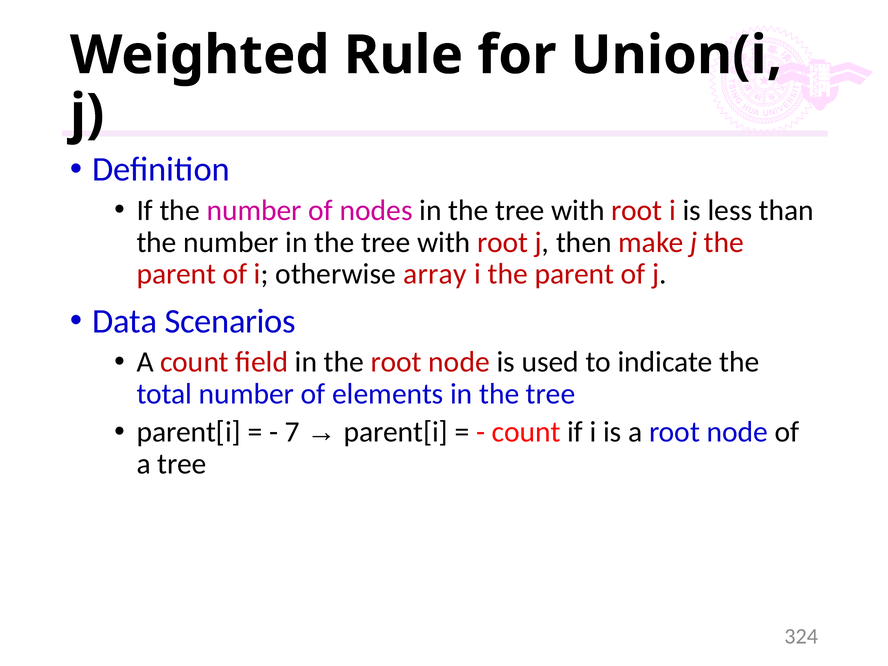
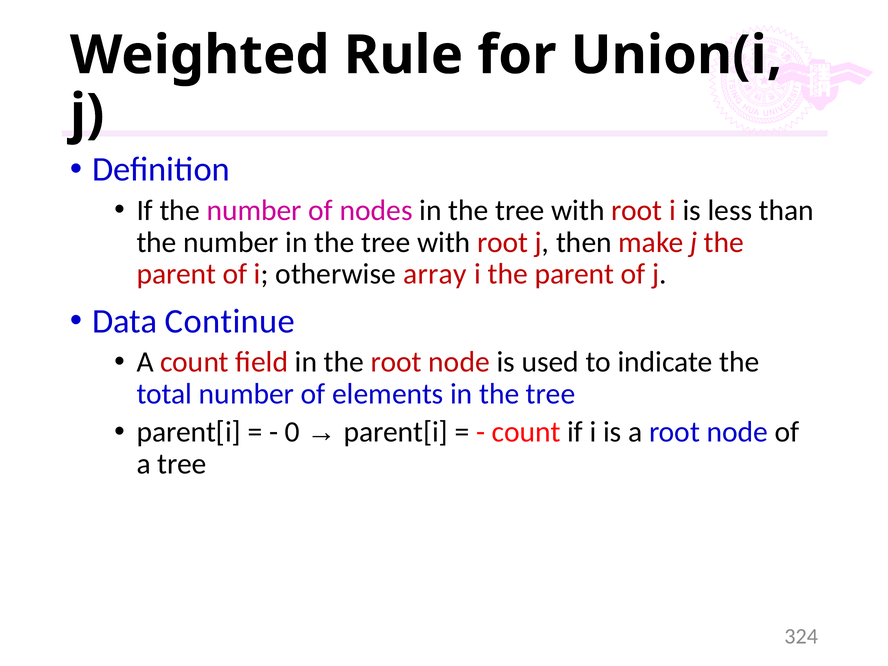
Scenarios: Scenarios -> Continue
7: 7 -> 0
